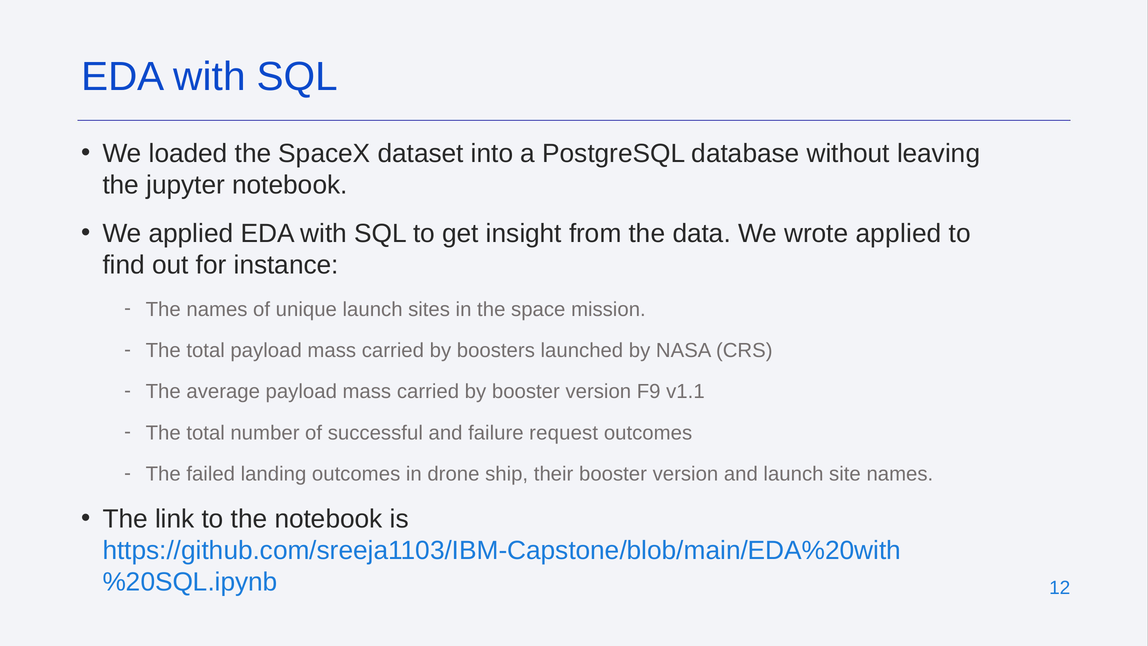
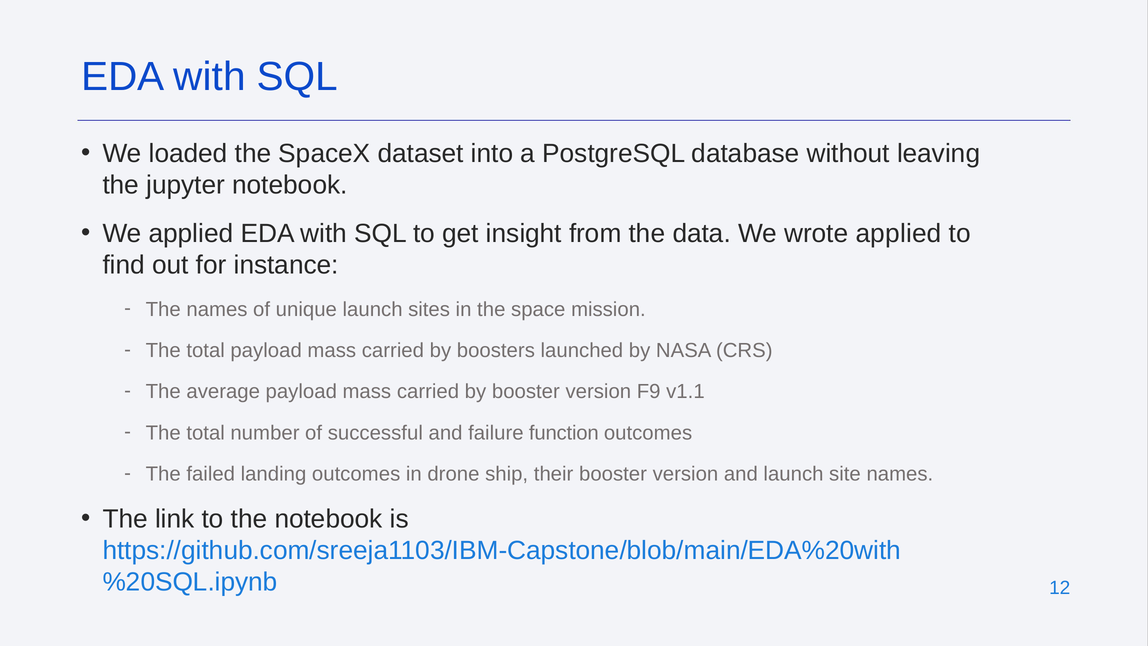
request: request -> function
